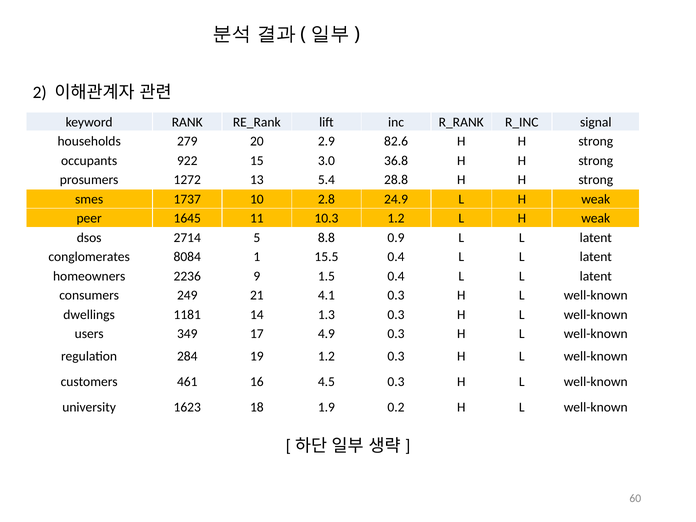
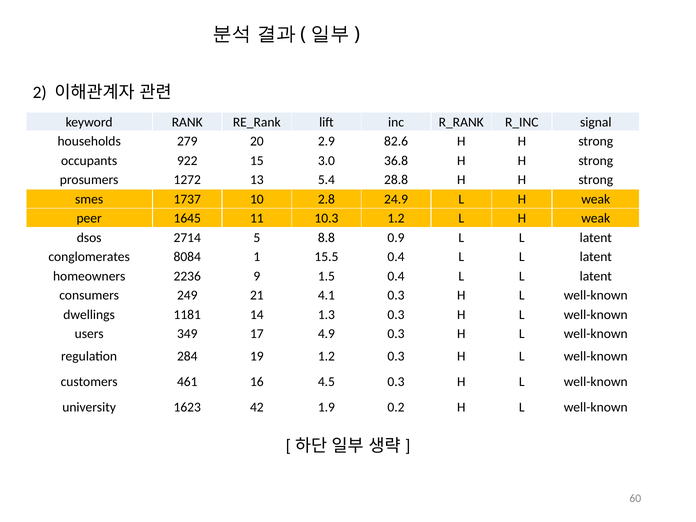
18: 18 -> 42
